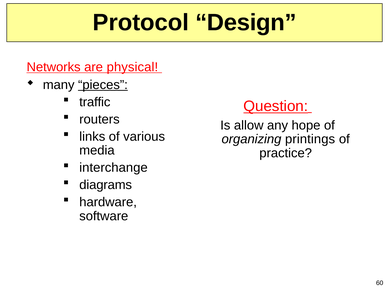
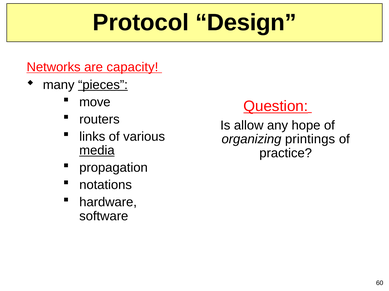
physical: physical -> capacity
traffic: traffic -> move
media underline: none -> present
interchange: interchange -> propagation
diagrams: diagrams -> notations
